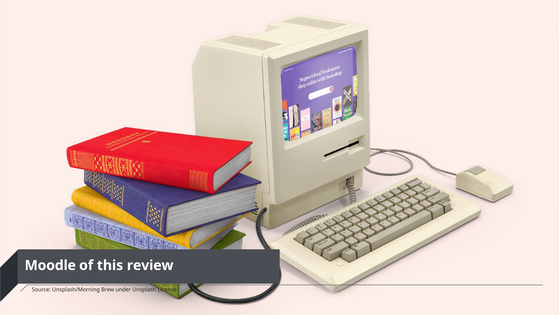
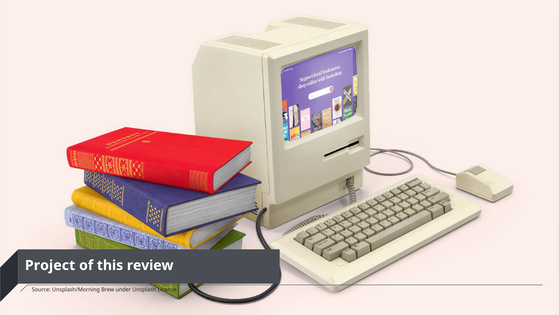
Moodle: Moodle -> Project
